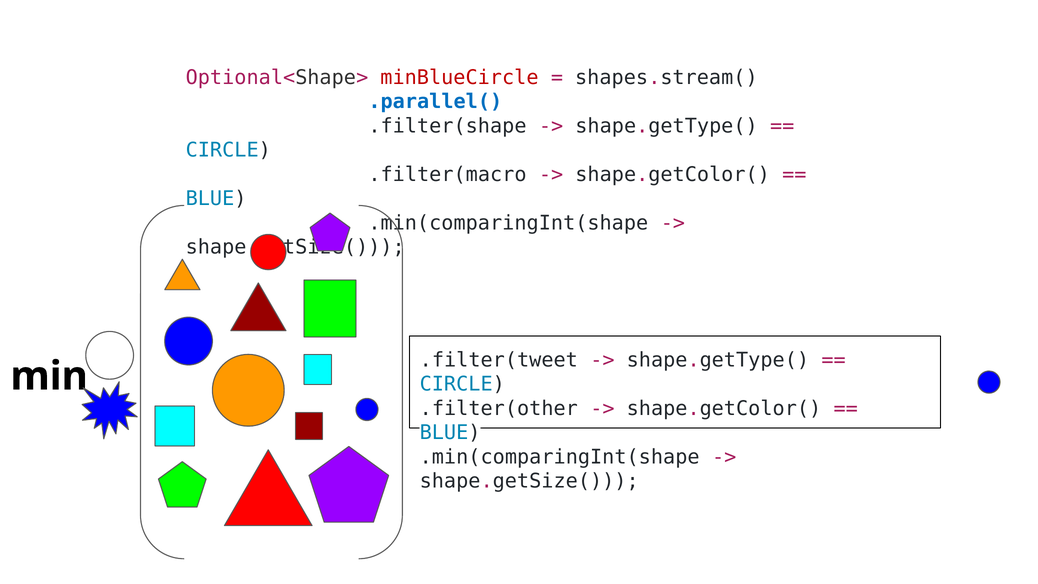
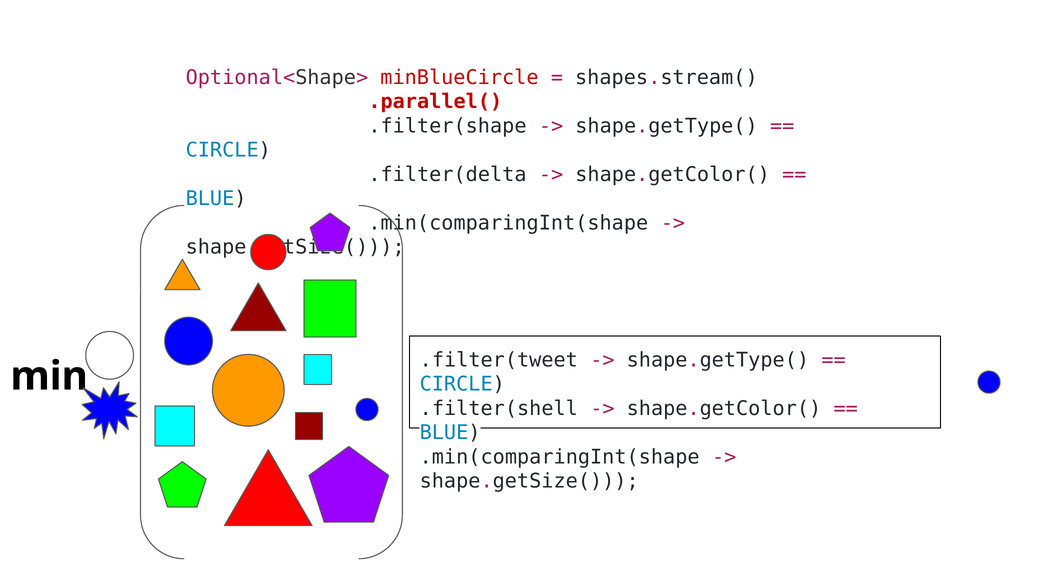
.parallel( colour: blue -> red
.filter(macro: .filter(macro -> .filter(delta
.filter(other: .filter(other -> .filter(shell
